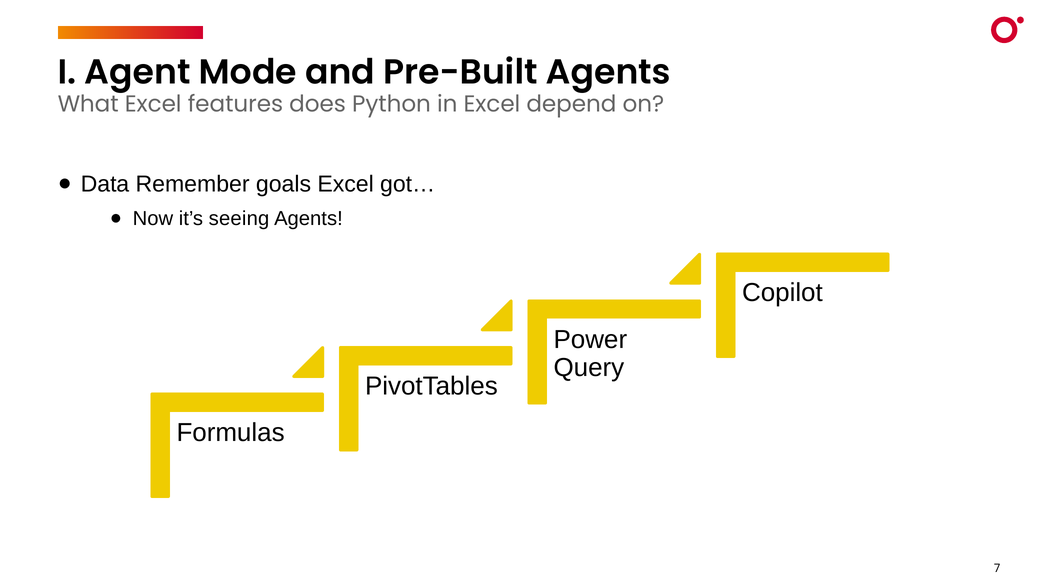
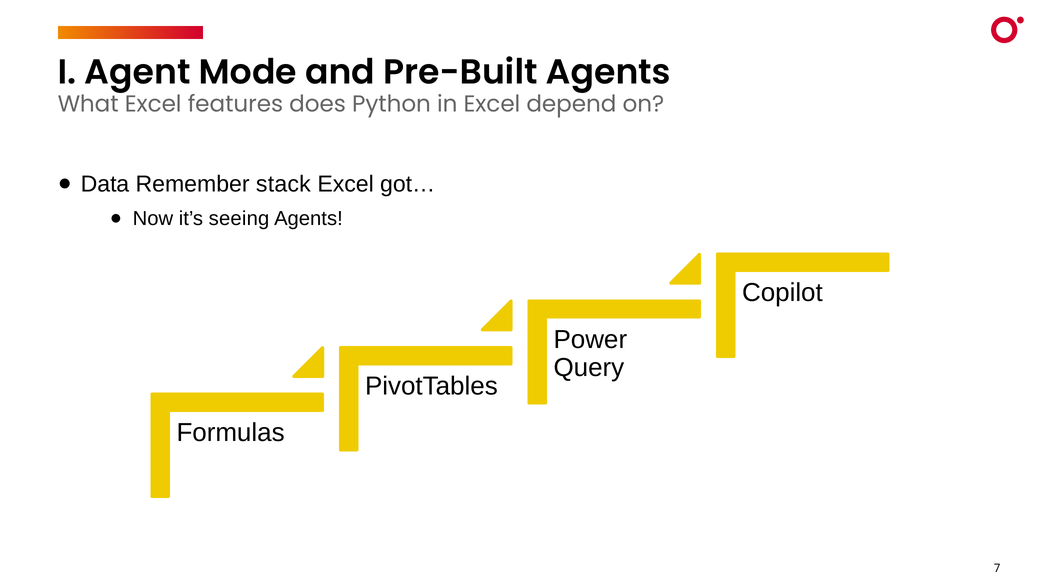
goals: goals -> stack
